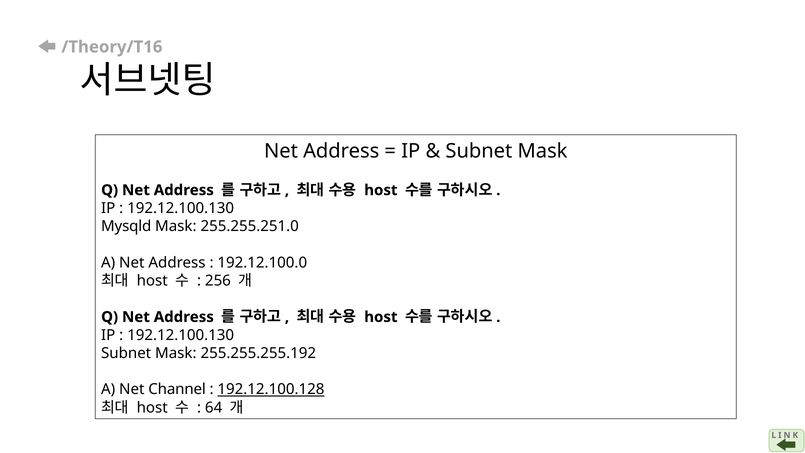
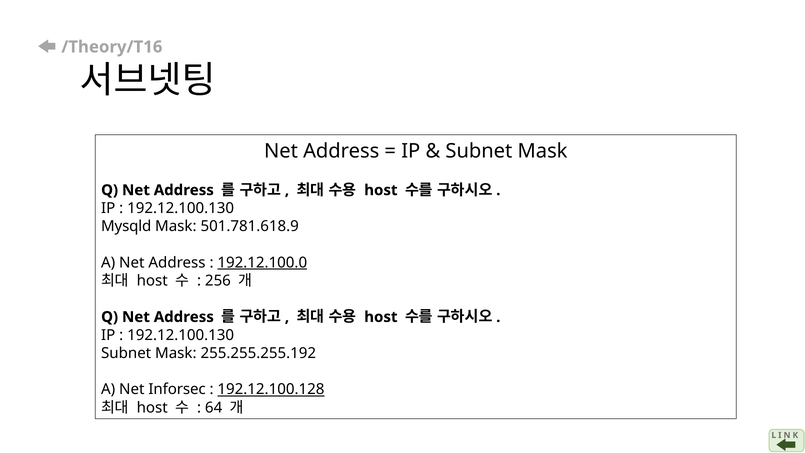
255.255.251.0: 255.255.251.0 -> 501.781.618.9
192.12.100.0 underline: none -> present
Channel: Channel -> Inforsec
